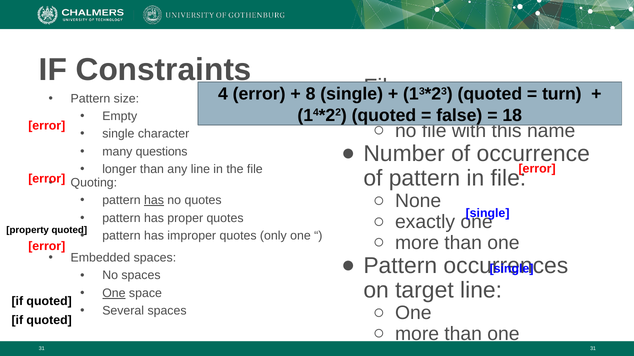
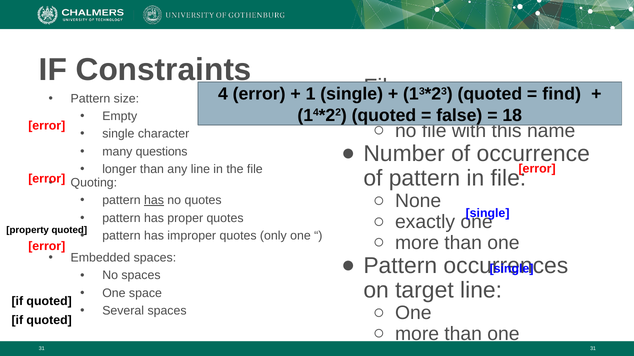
8: 8 -> 1
turn: turn -> find
One at (114, 294) underline: present -> none
